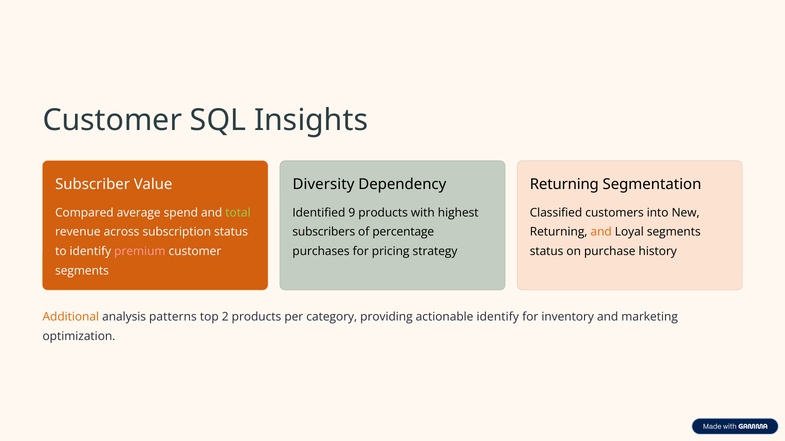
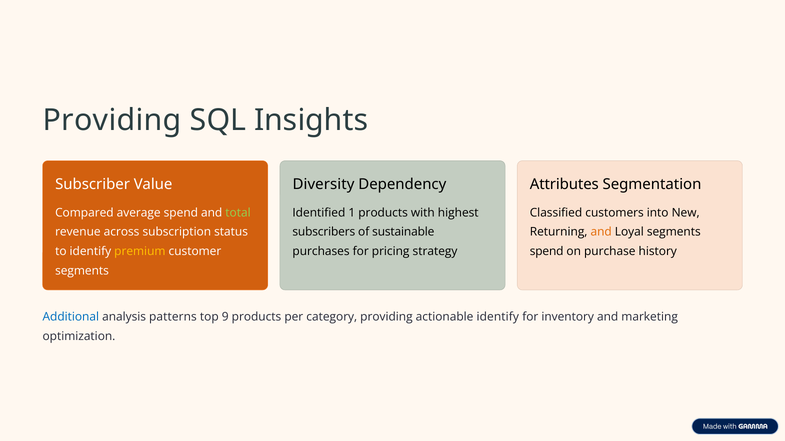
Customer at (112, 120): Customer -> Providing
Returning at (564, 184): Returning -> Attributes
9: 9 -> 1
percentage: percentage -> sustainable
premium colour: pink -> yellow
status at (547, 252): status -> spend
Additional colour: orange -> blue
2: 2 -> 9
